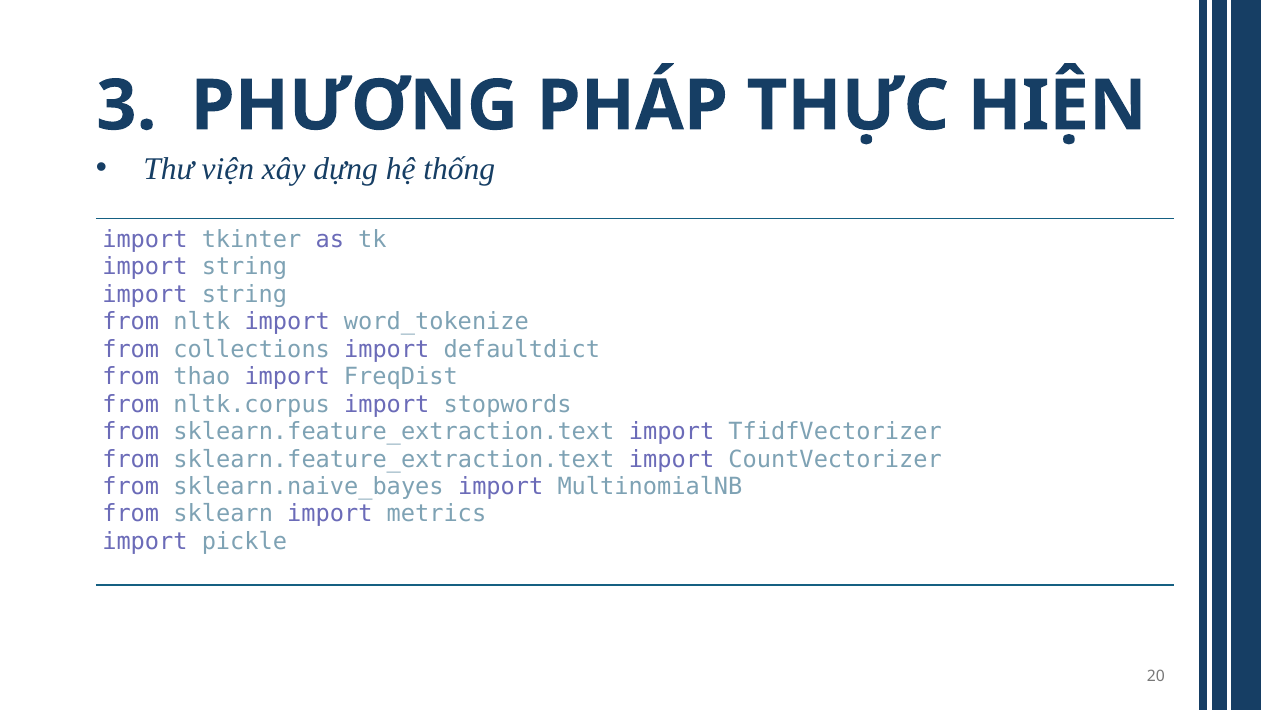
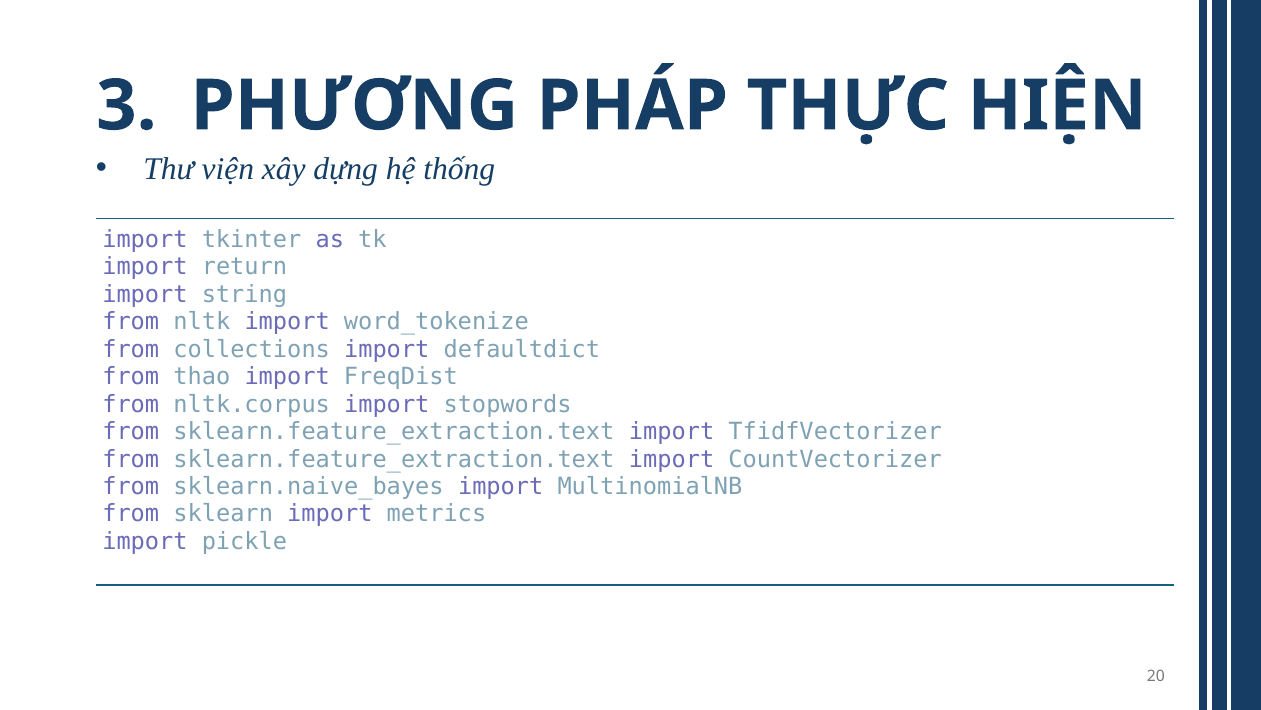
string at (244, 267): string -> return
